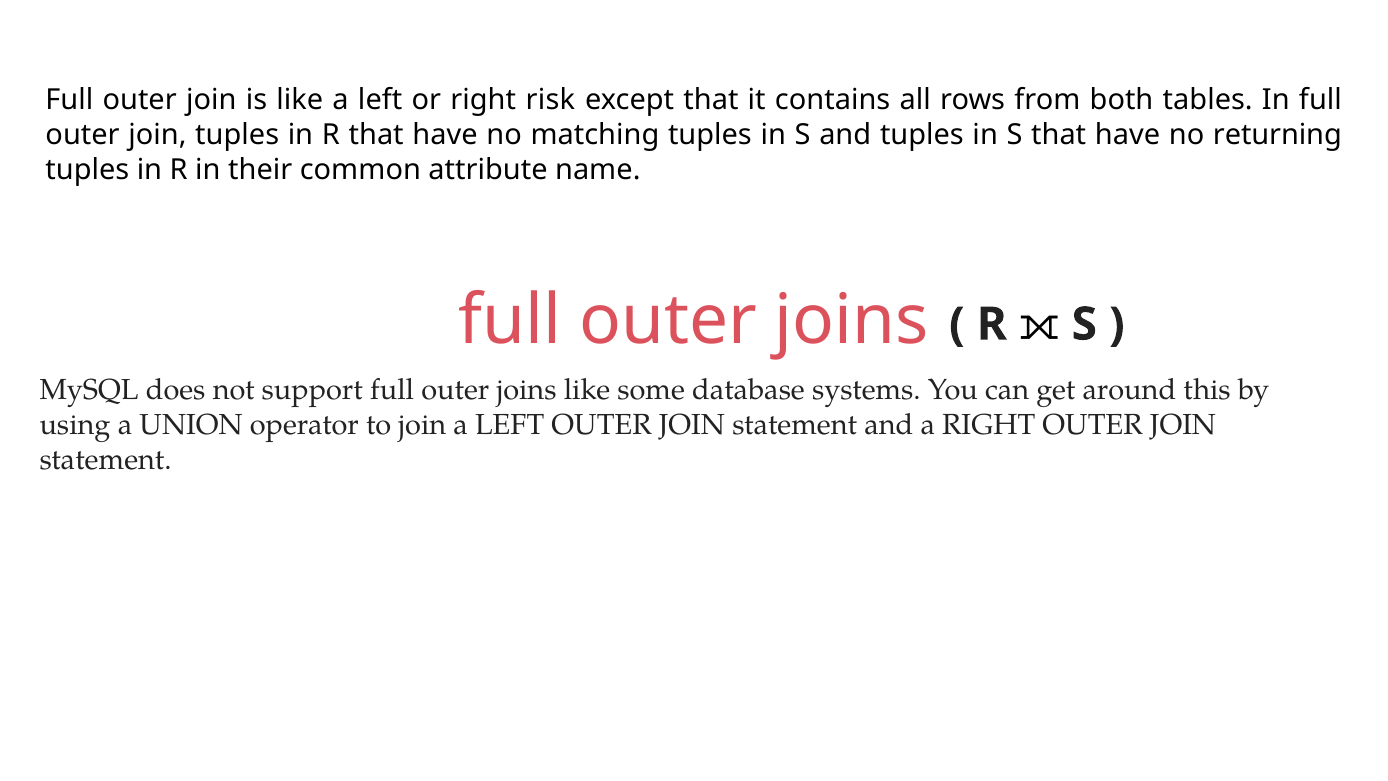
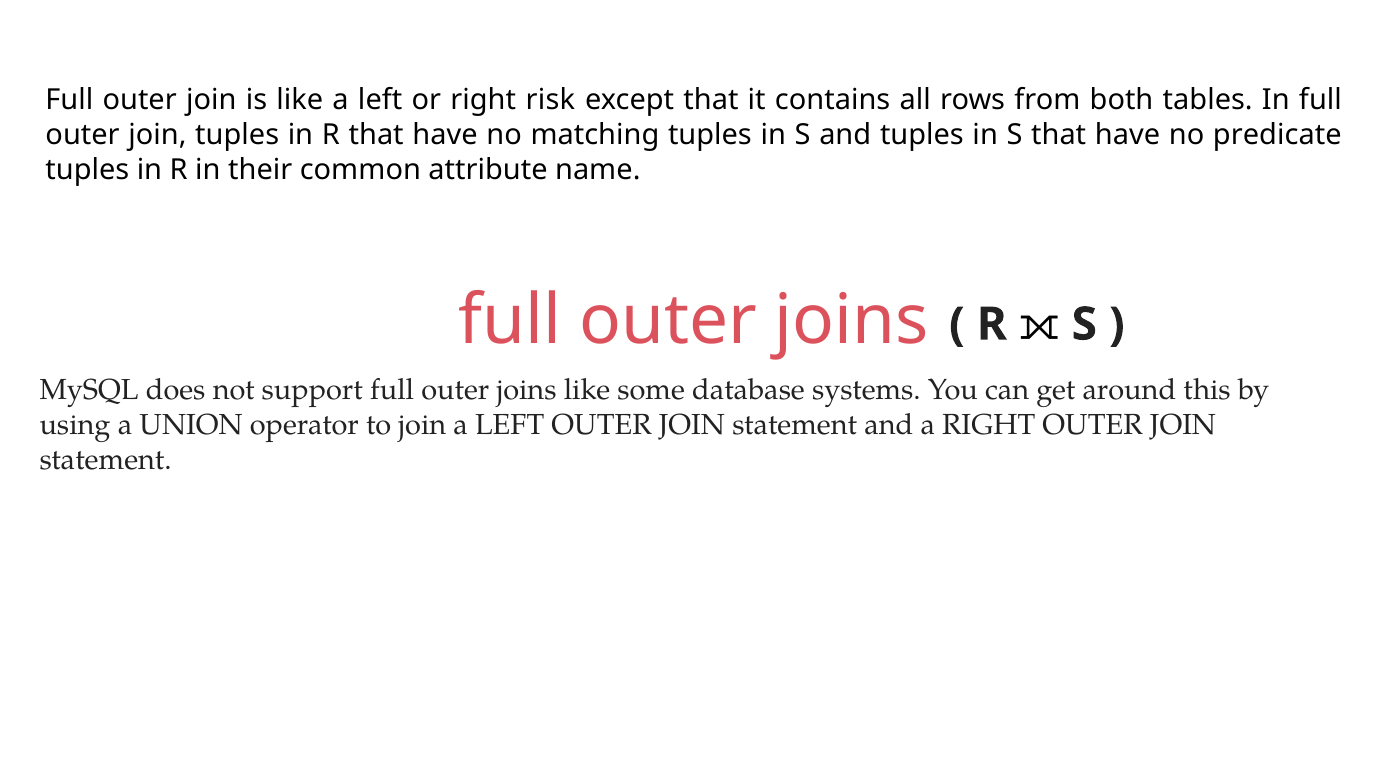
returning: returning -> predicate
